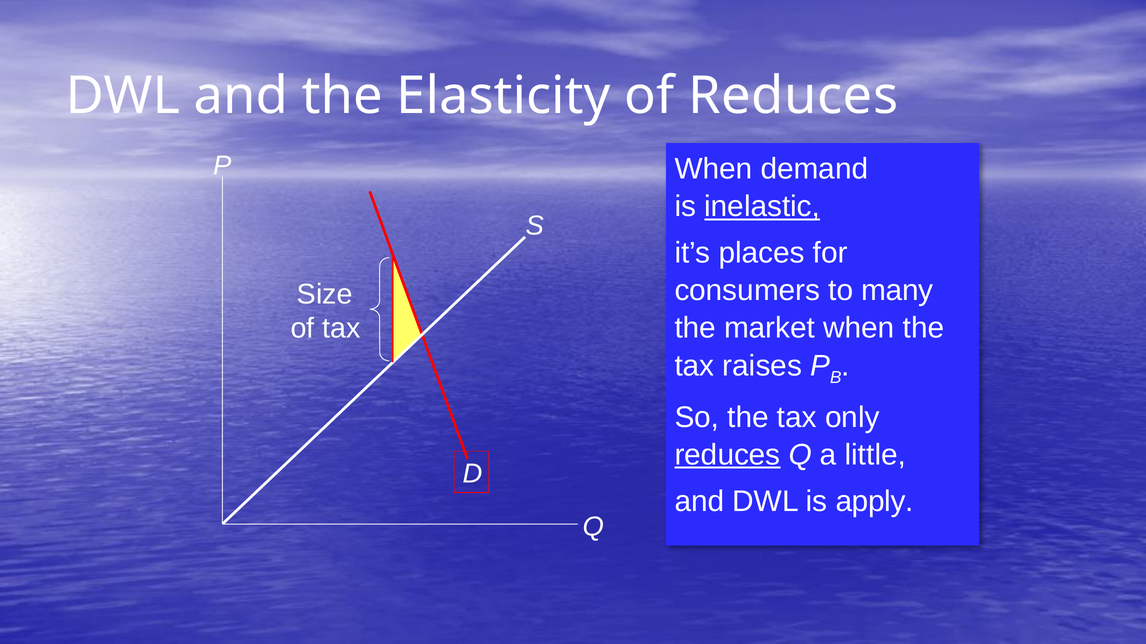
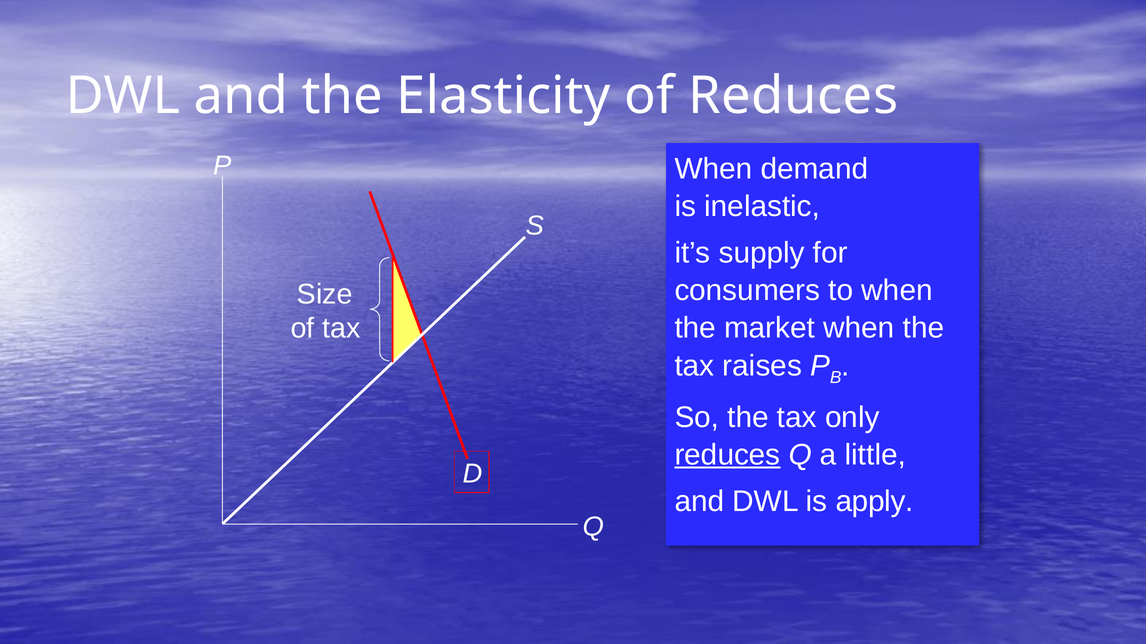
inelastic underline: present -> none
places: places -> supply
to many: many -> when
